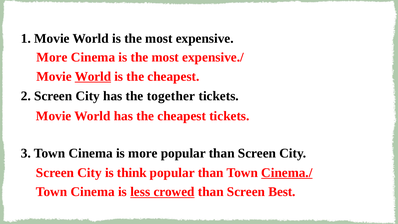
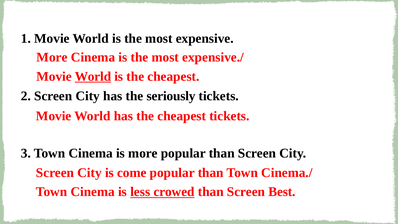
together: together -> seriously
think: think -> come
Cinema./ underline: present -> none
